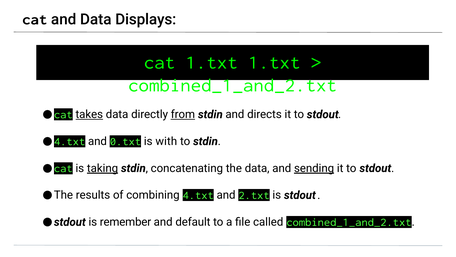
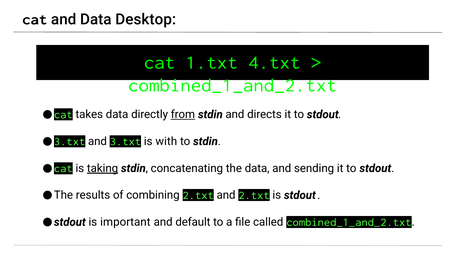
Displays: Displays -> Desktop
1.txt 1.txt: 1.txt -> 4.txt
takes underline: present -> none
4.txt at (70, 141): 4.txt -> 3.txt
and 0.txt: 0.txt -> 3.txt
sending underline: present -> none
combining 4.txt: 4.txt -> 2.txt
remember: remember -> important
